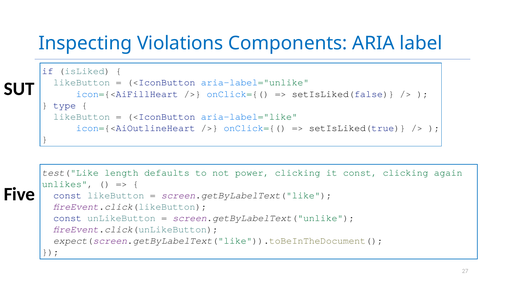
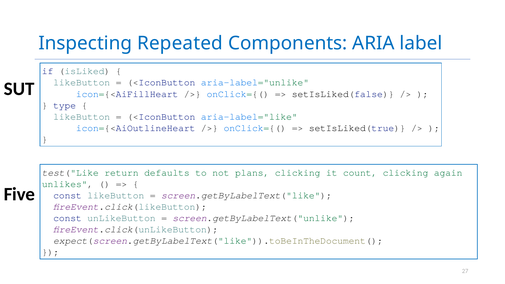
Violations: Violations -> Repeated
length: length -> return
power: power -> plans
it const: const -> count
